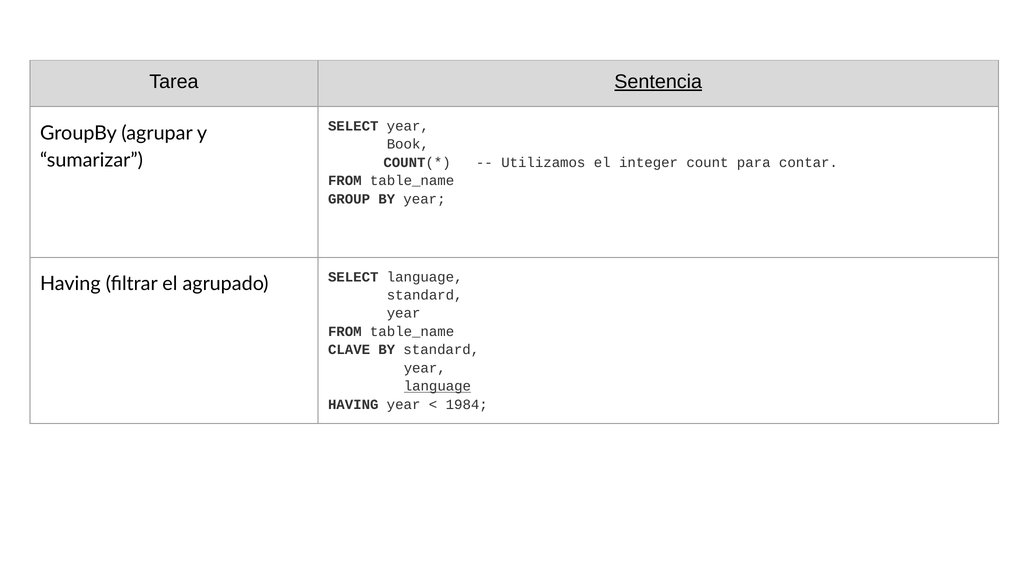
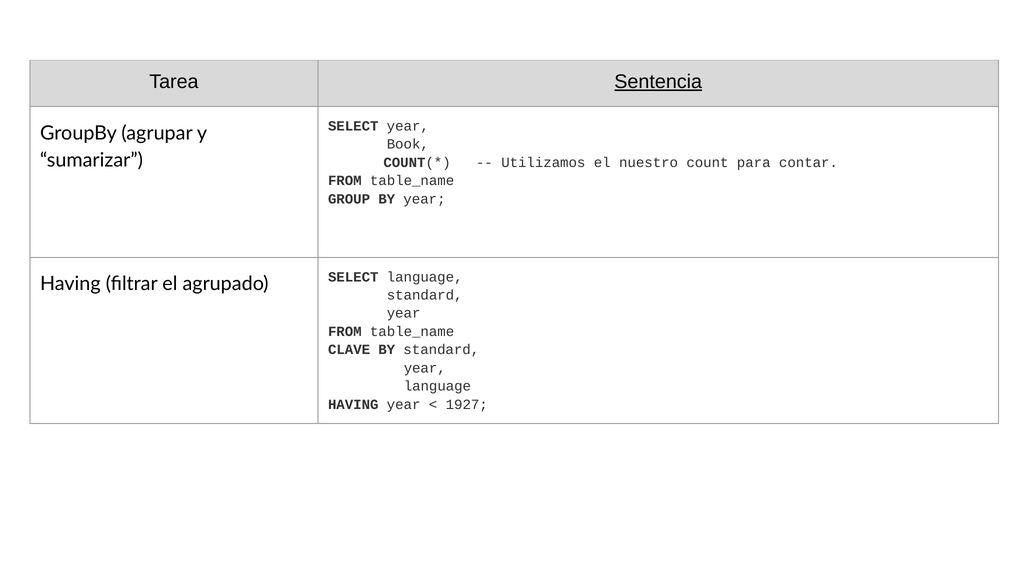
integer: integer -> nuestro
language at (437, 387) underline: present -> none
1984: 1984 -> 1927
